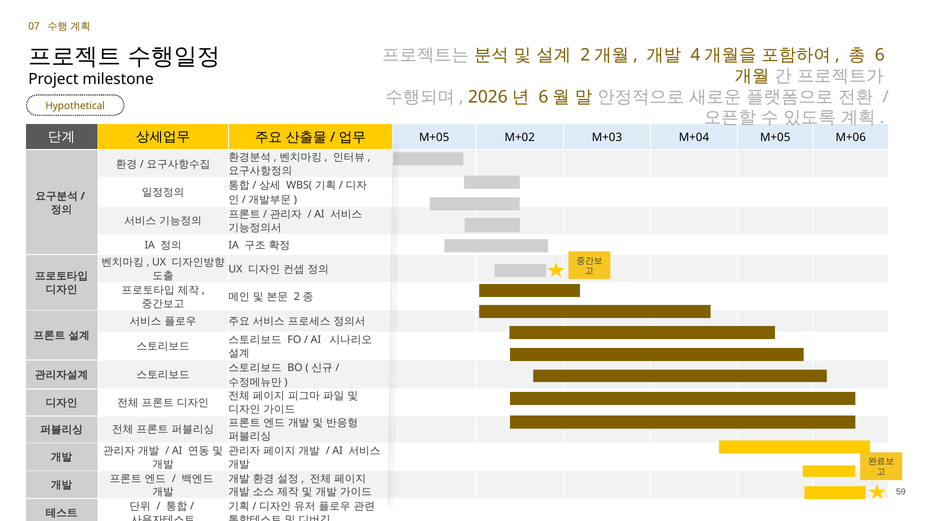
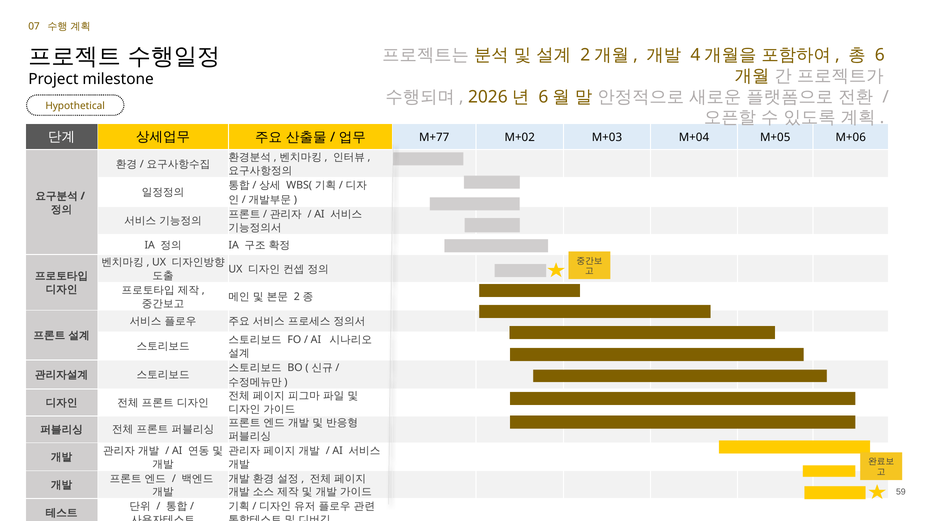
M+05 at (434, 137): M+05 -> M+77
